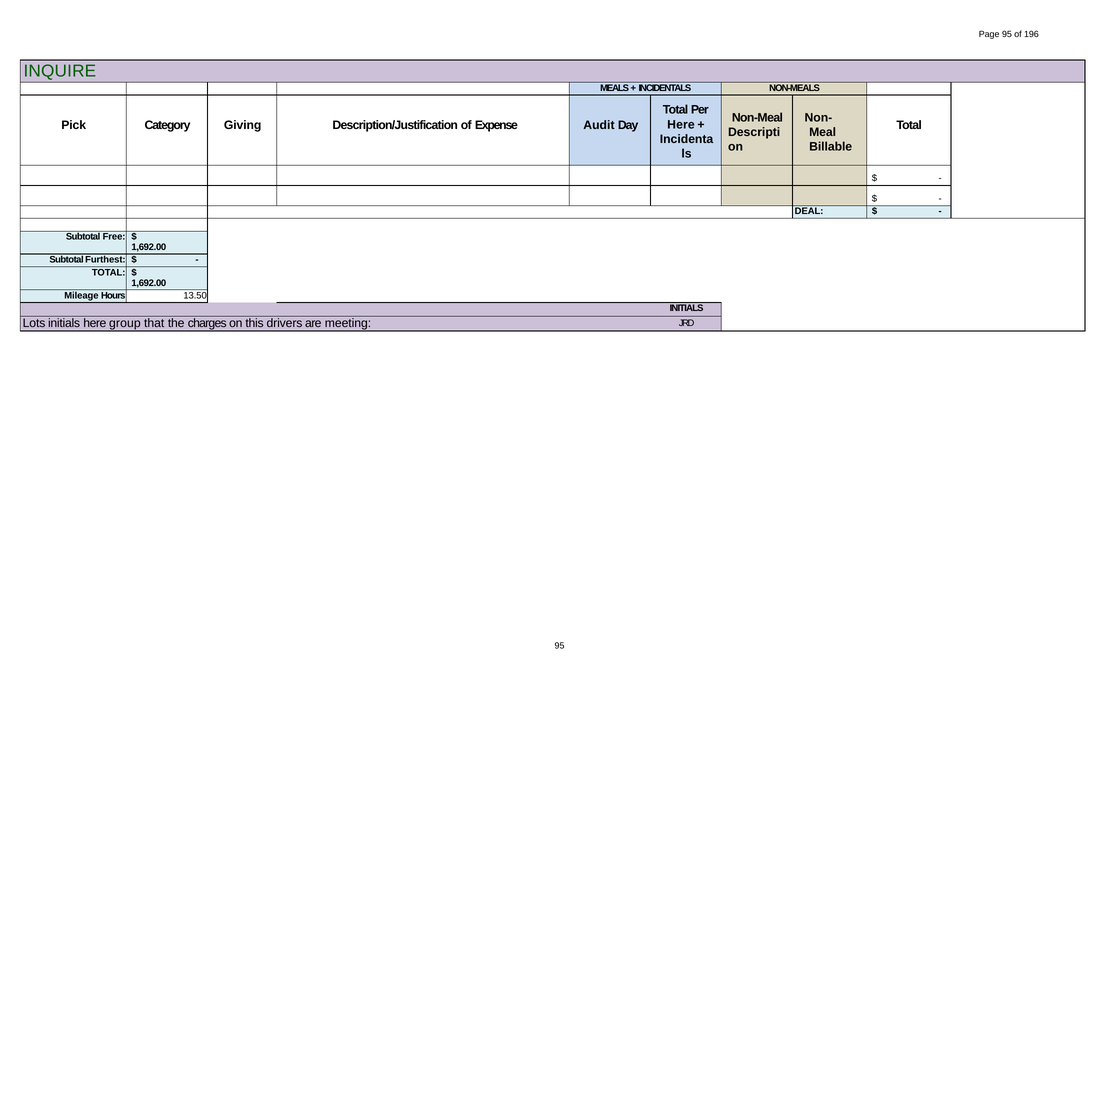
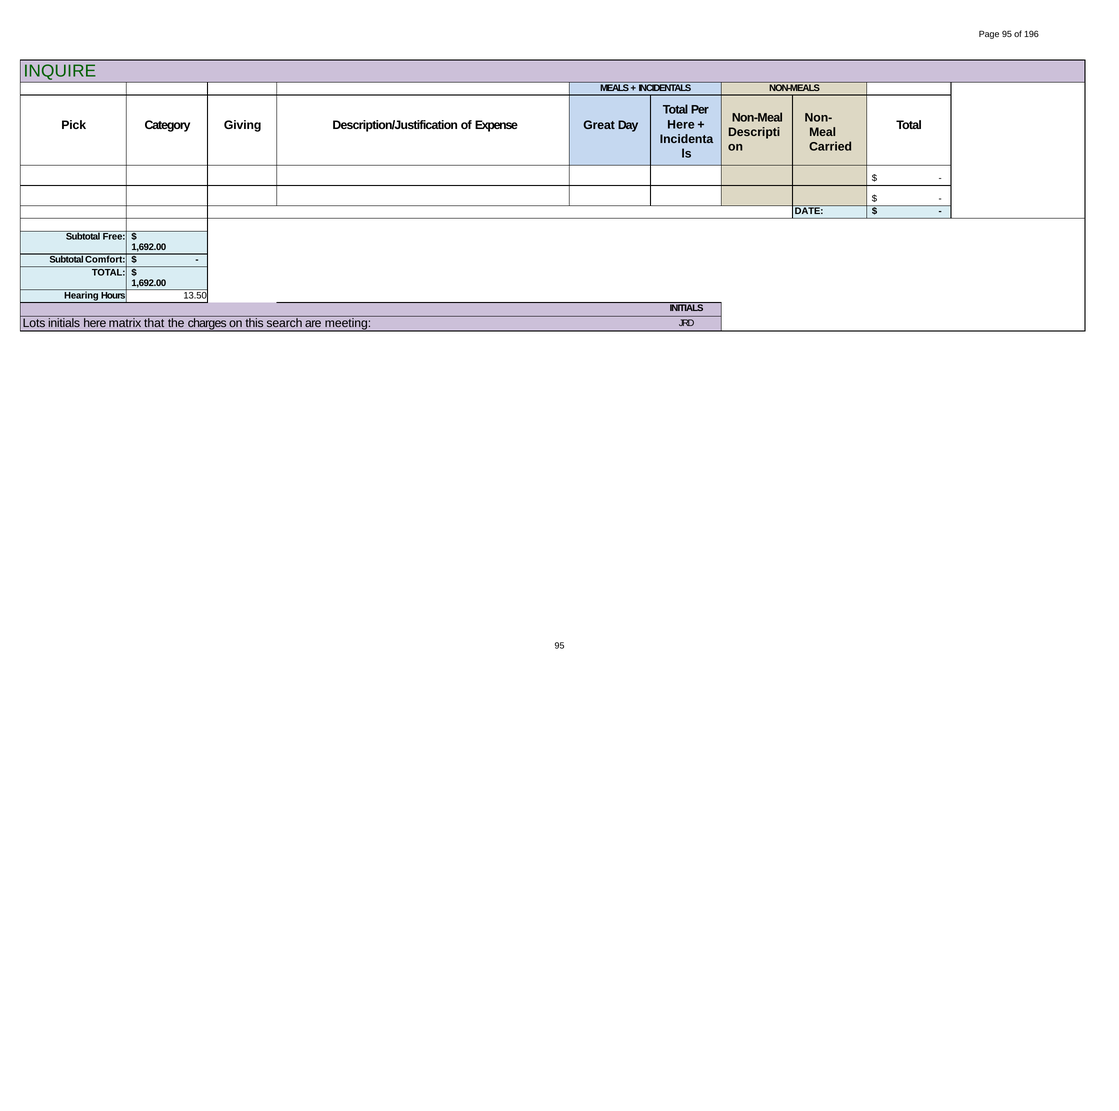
Audit: Audit -> Great
Billable: Billable -> Carried
DEAL: DEAL -> DATE
Furthest: Furthest -> Comfort
Mileage: Mileage -> Hearing
group: group -> matrix
drivers: drivers -> search
